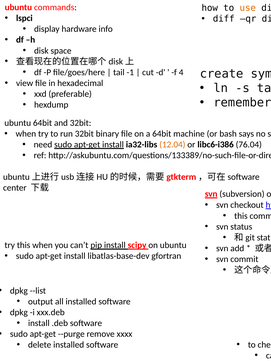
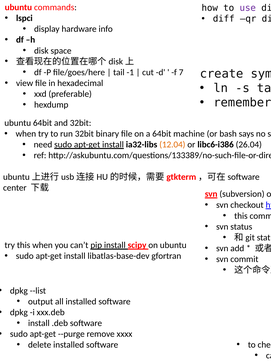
use colour: orange -> purple
4: 4 -> 7
76.04: 76.04 -> 26.04
